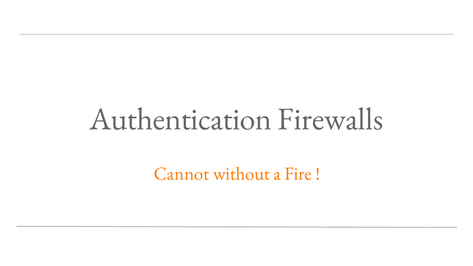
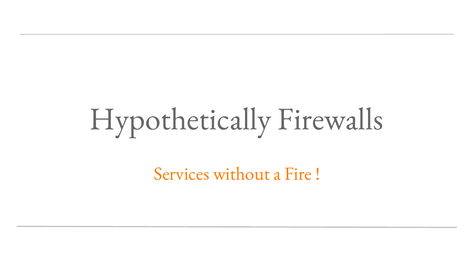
Authentication: Authentication -> Hypothetically
Cannot: Cannot -> Services
